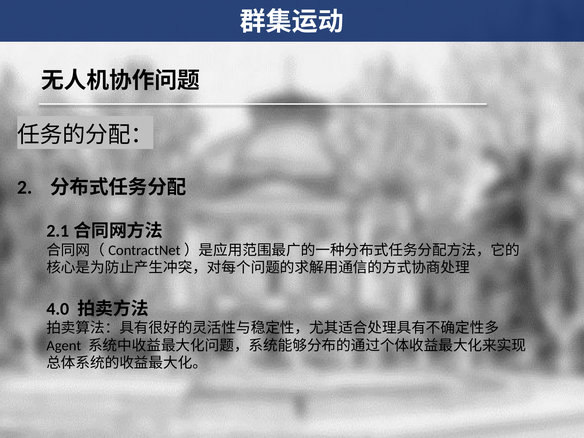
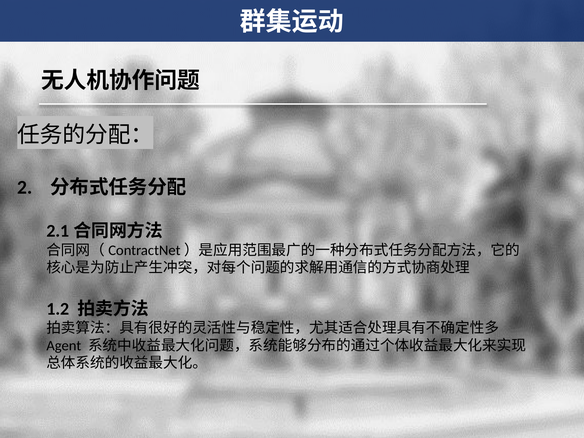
4.0: 4.0 -> 1.2
